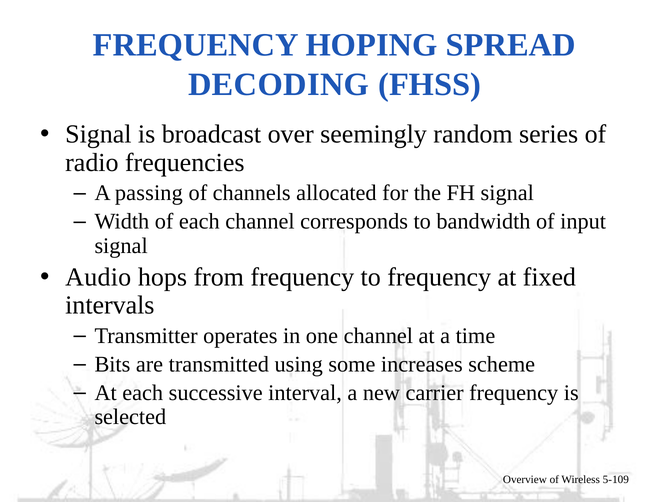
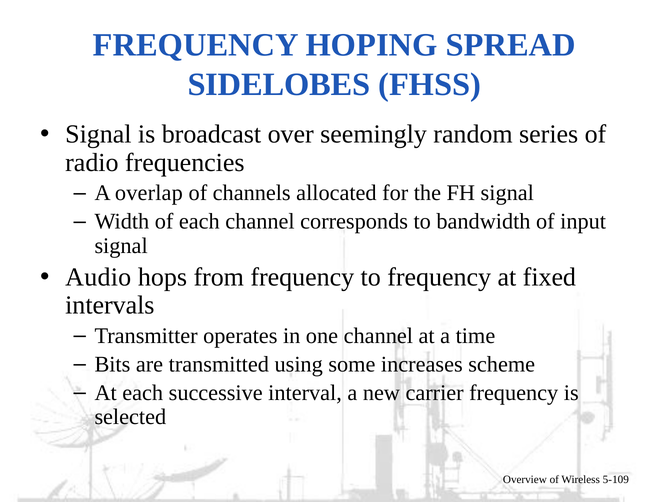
DECODING: DECODING -> SIDELOBES
passing: passing -> overlap
